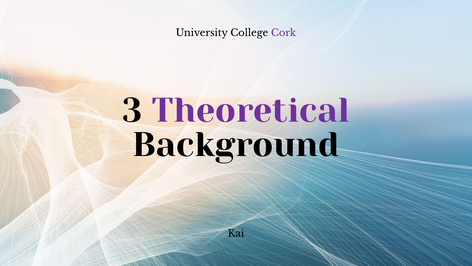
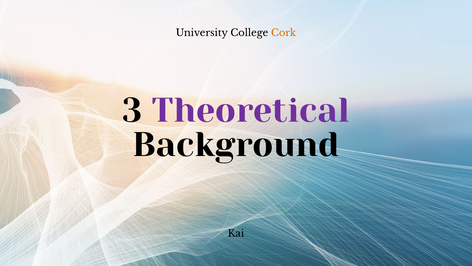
Cork colour: purple -> orange
